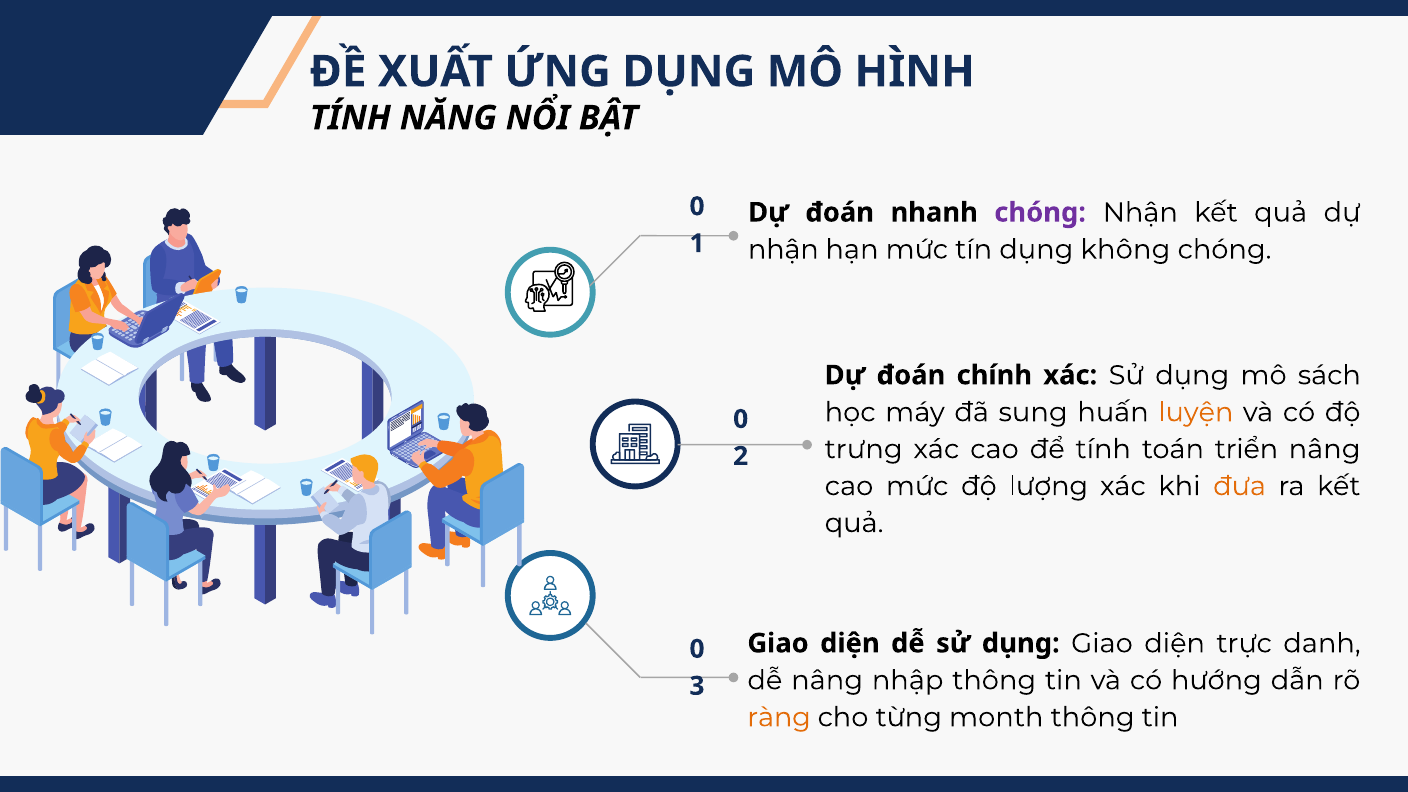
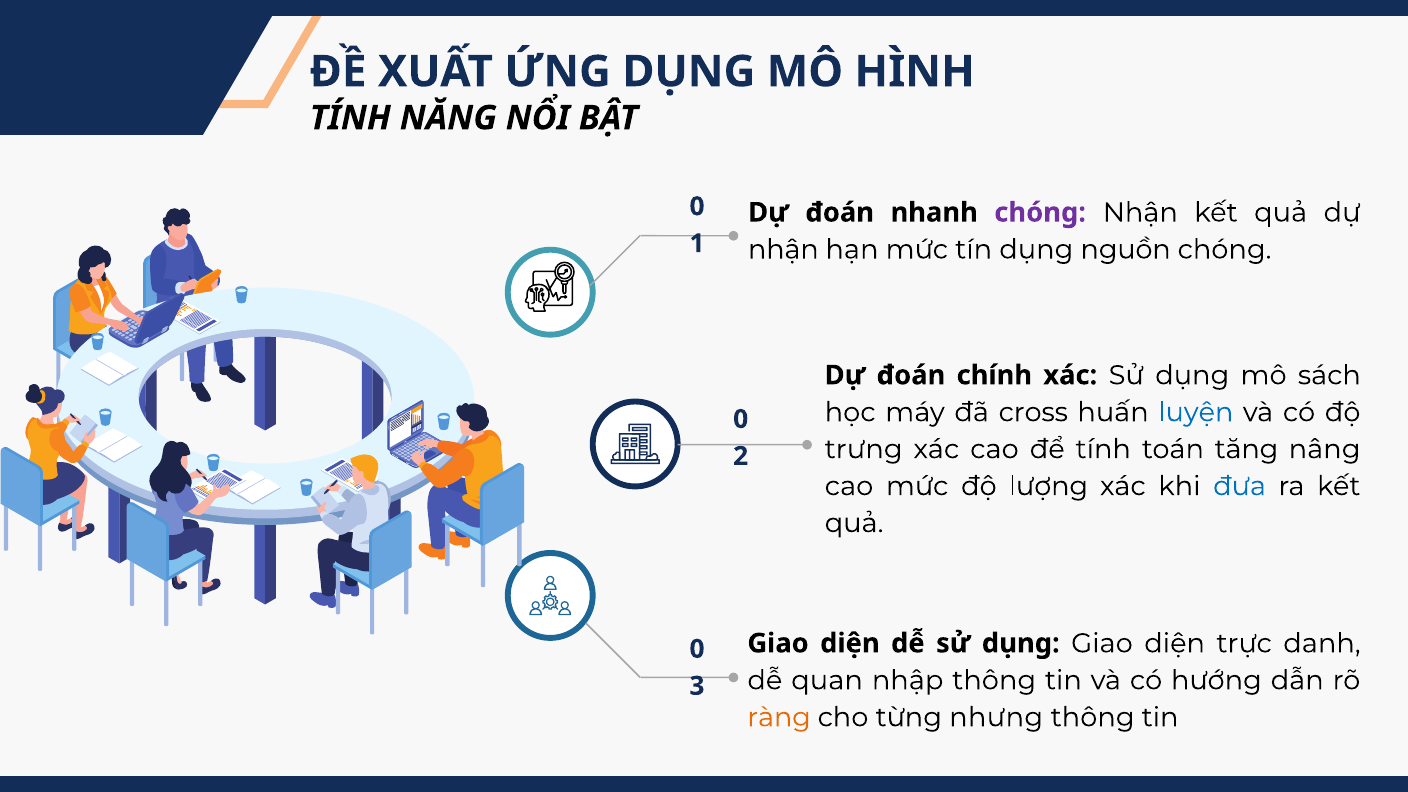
không: không -> nguồn
sung: sung -> cross
luyện colour: orange -> blue
triển: triển -> tăng
đưa colour: orange -> blue
dễ nâng: nâng -> quan
month: month -> nhưng
